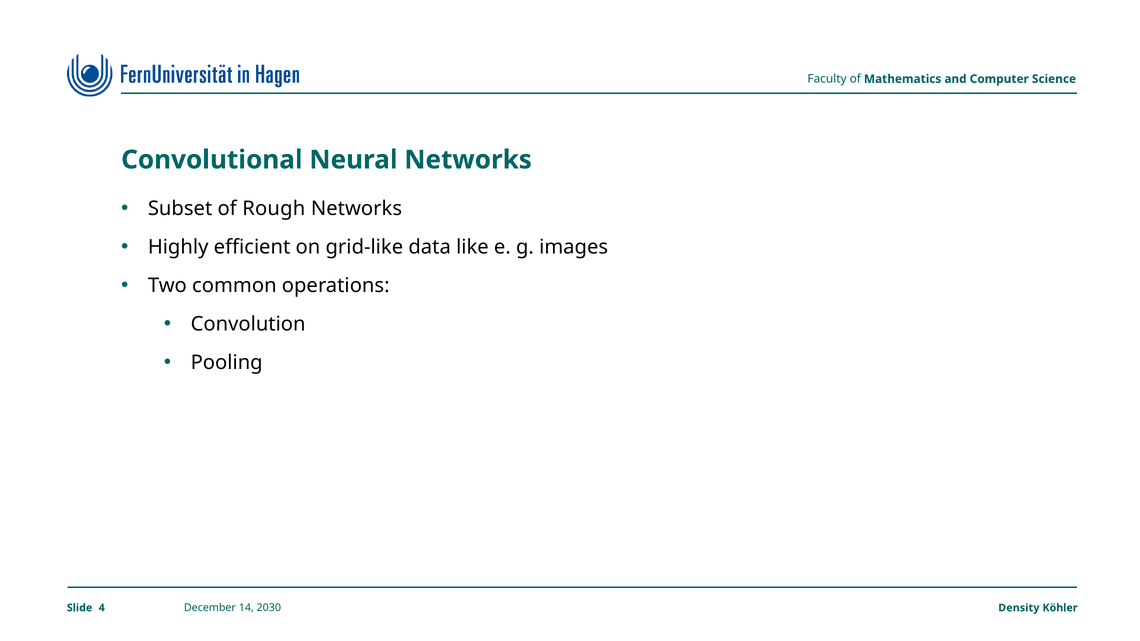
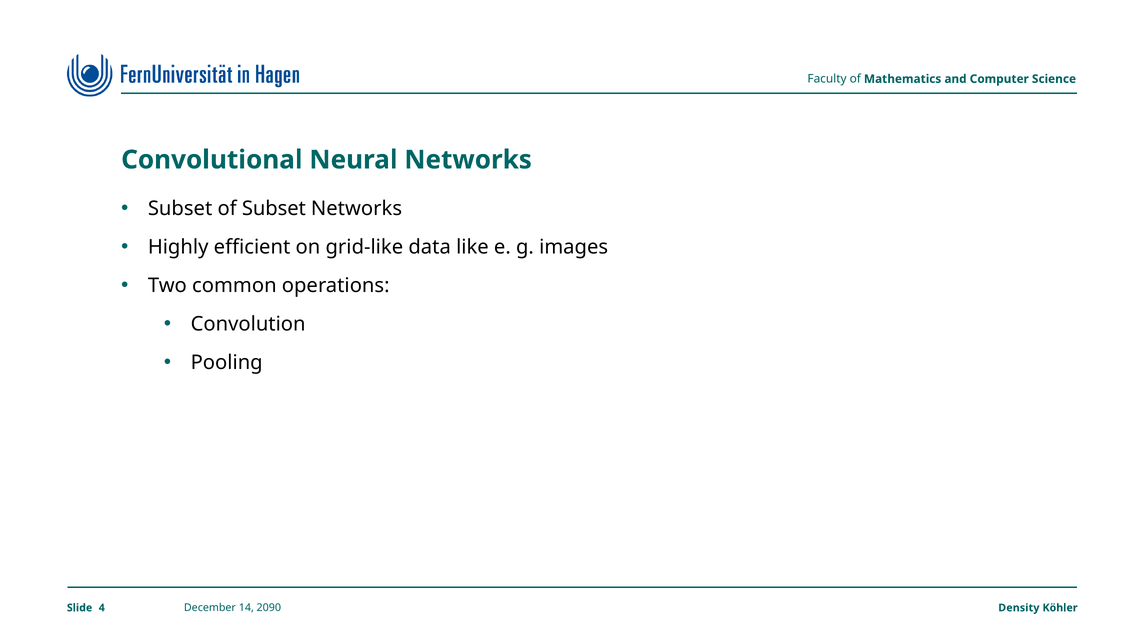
of Rough: Rough -> Subset
2030: 2030 -> 2090
